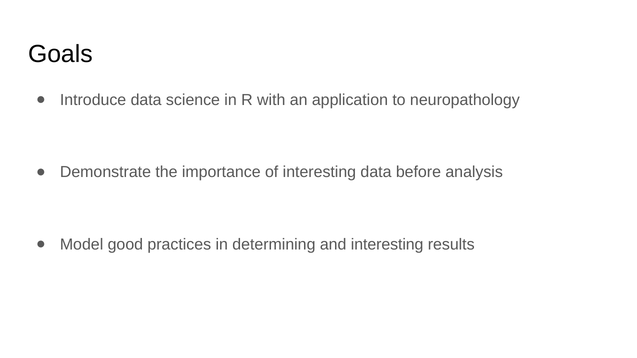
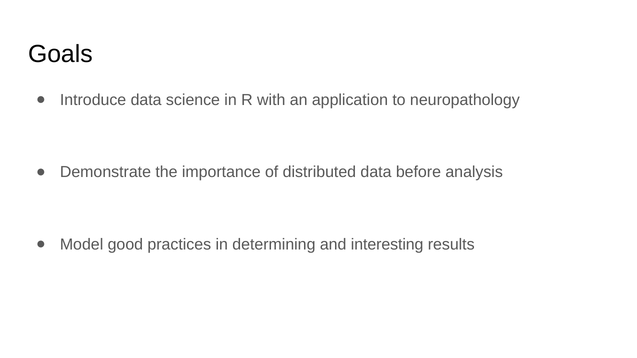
of interesting: interesting -> distributed
